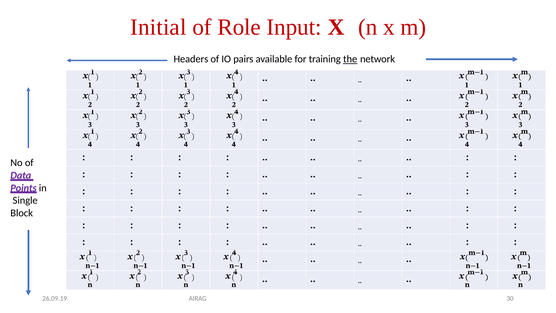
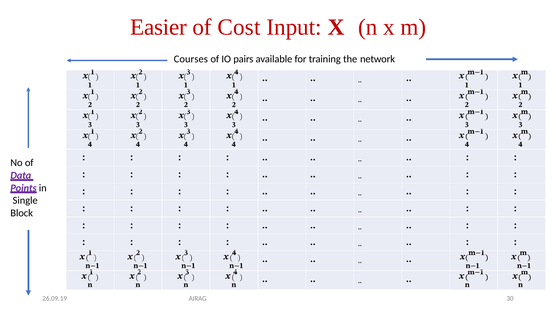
Initial: Initial -> Easier
Role: Role -> Cost
Headers: Headers -> Courses
the underline: present -> none
